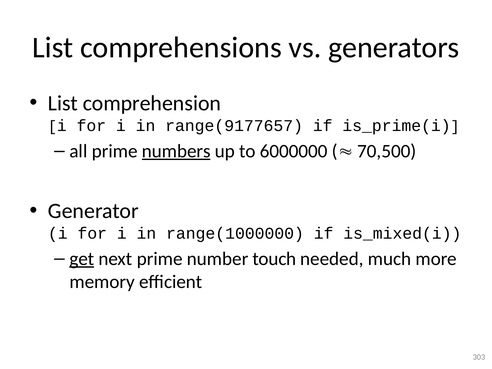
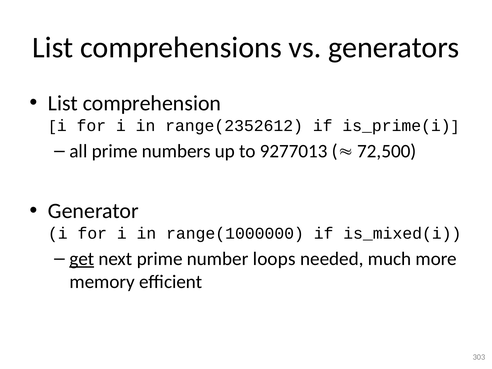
range(9177657: range(9177657 -> range(2352612
numbers underline: present -> none
6000000: 6000000 -> 9277013
70,500: 70,500 -> 72,500
touch: touch -> loops
